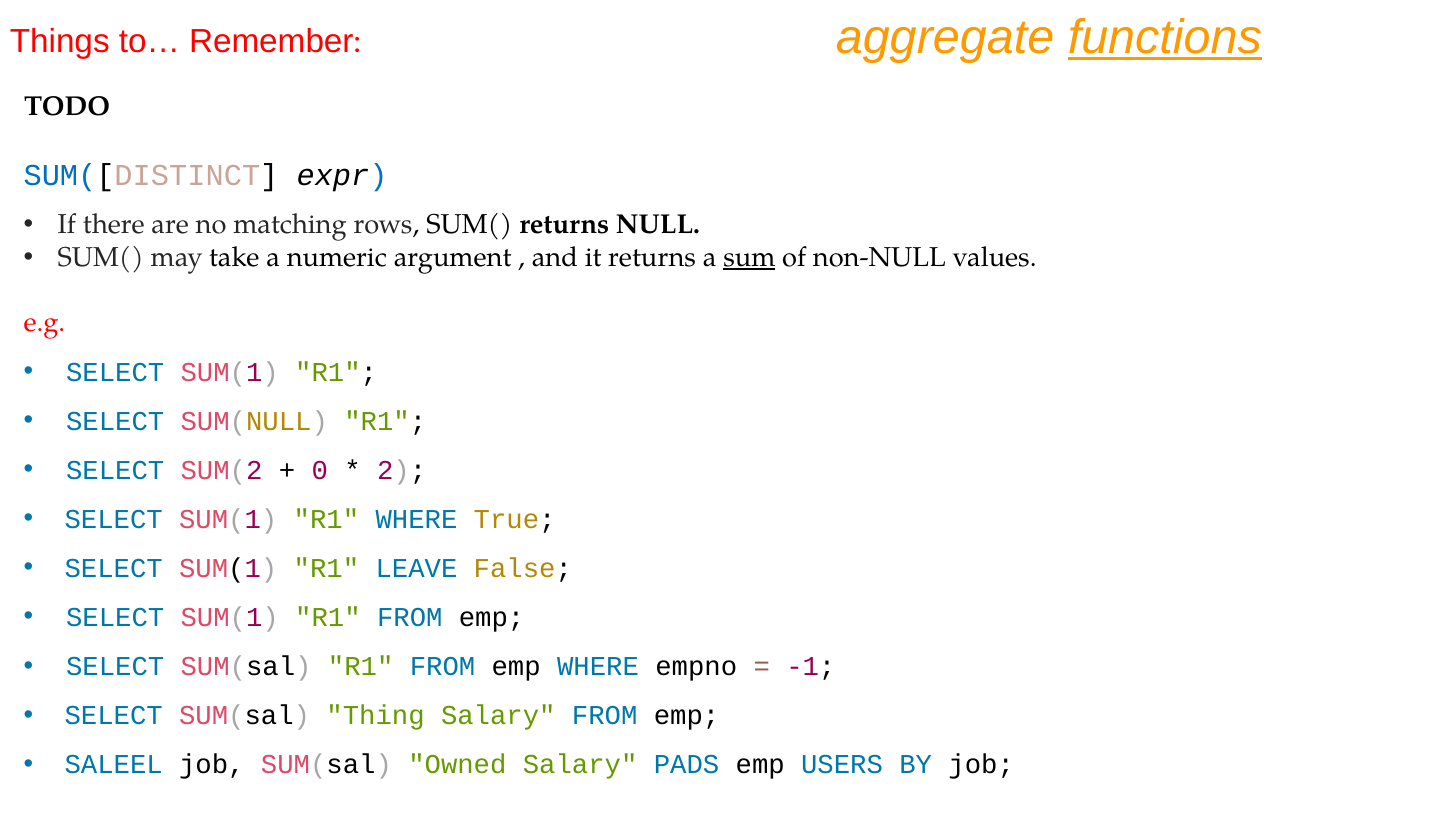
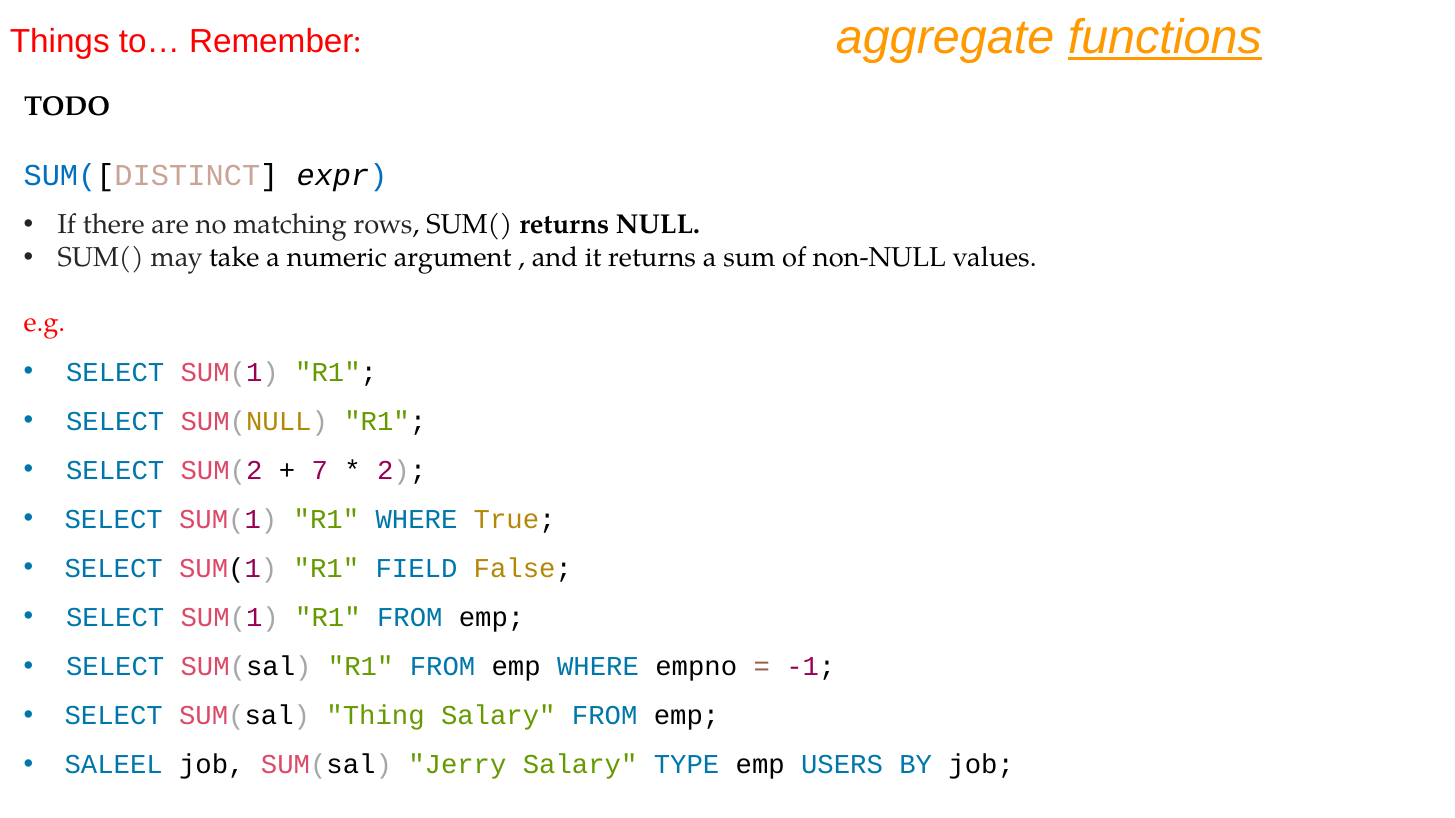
sum underline: present -> none
0: 0 -> 7
LEAVE: LEAVE -> FIELD
Owned: Owned -> Jerry
PADS: PADS -> TYPE
